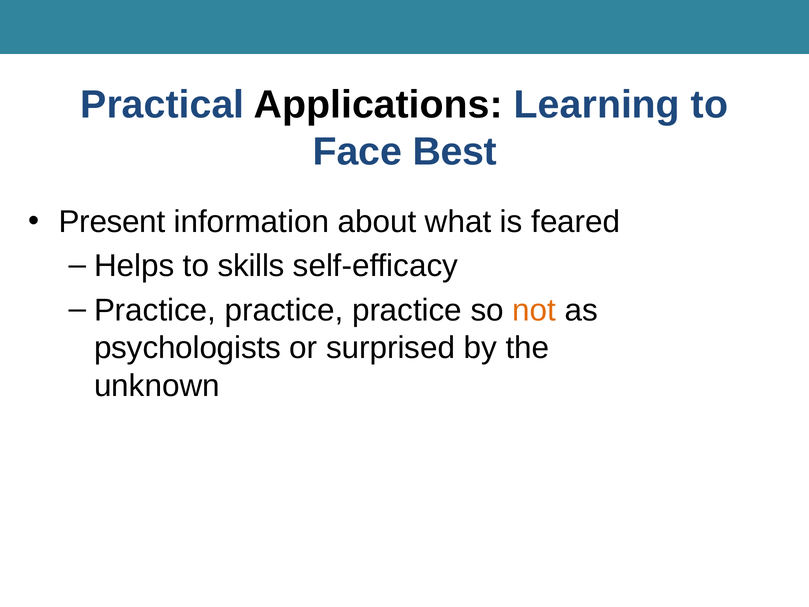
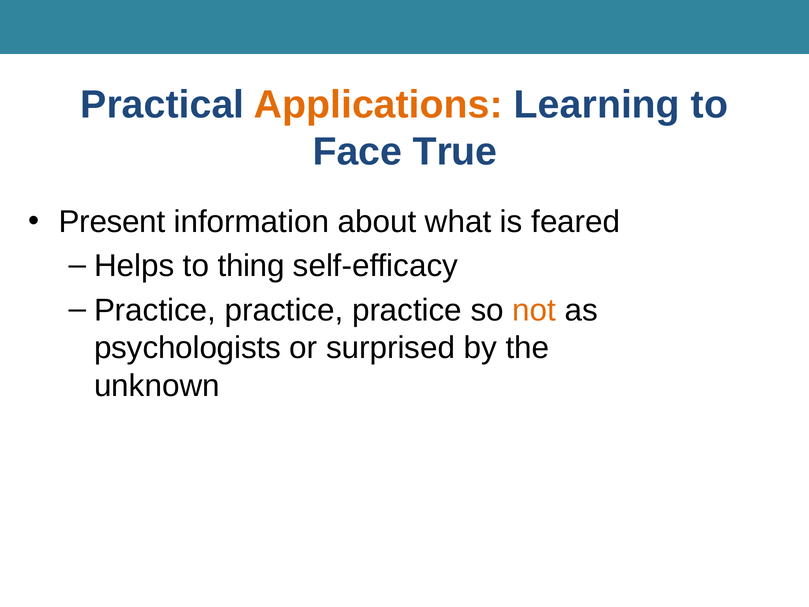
Applications colour: black -> orange
Best: Best -> True
skills: skills -> thing
